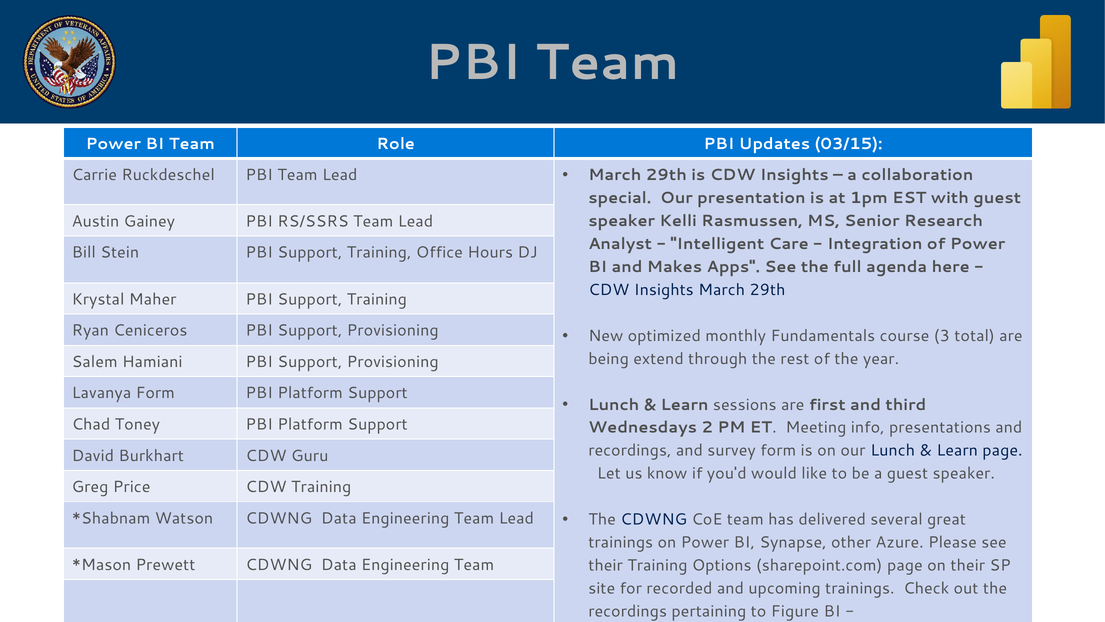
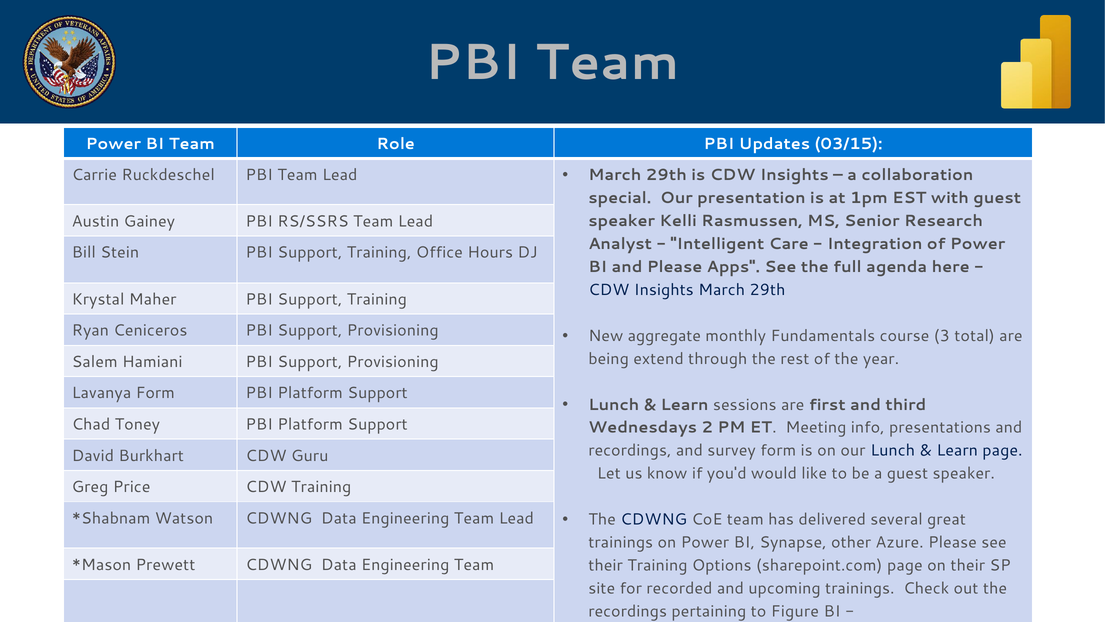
and Makes: Makes -> Please
optimized: optimized -> aggregate
